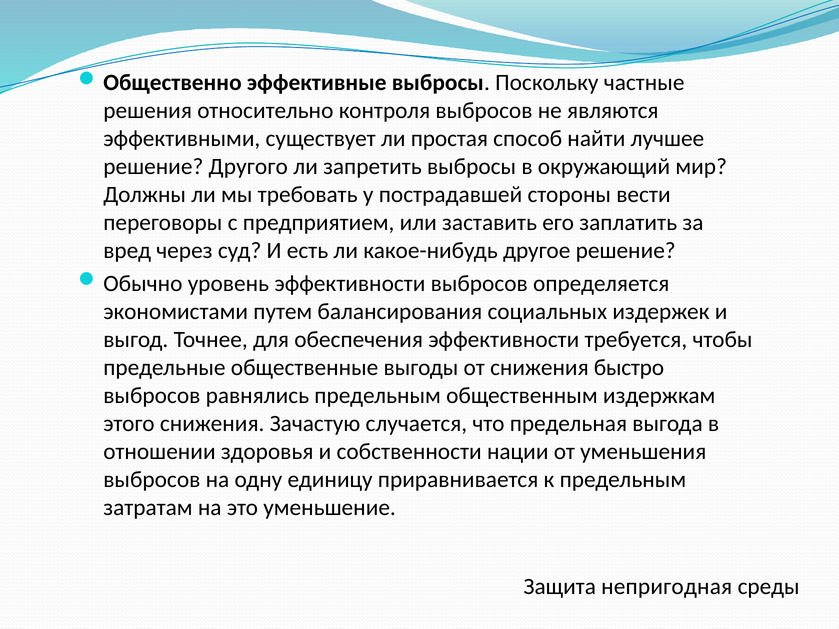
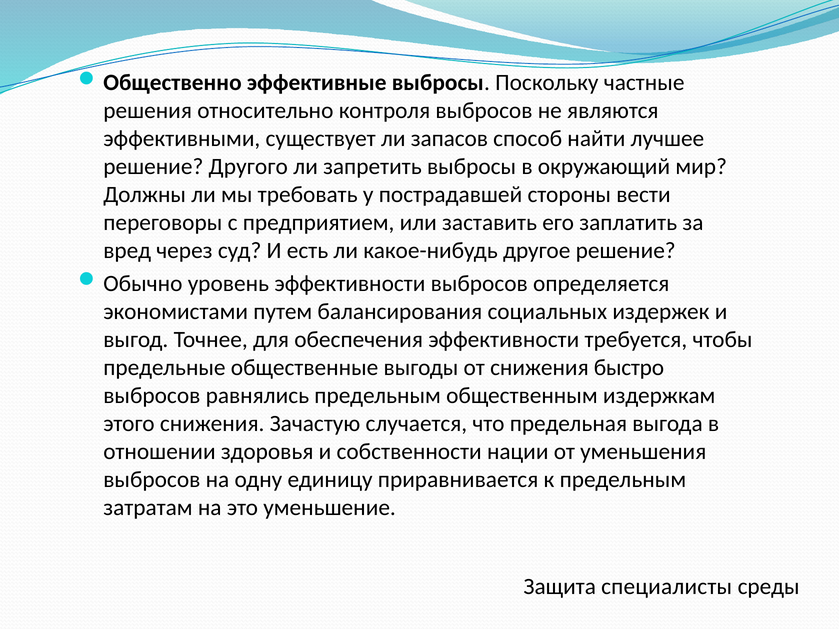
простая: простая -> запасов
непригодная: непригодная -> специалисты
